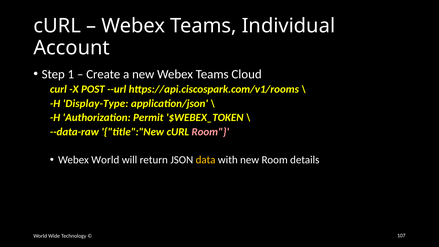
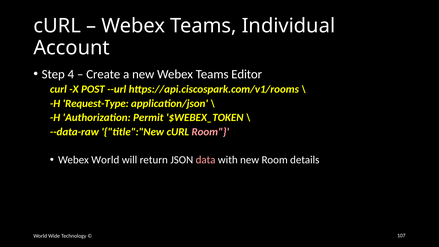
1: 1 -> 4
Cloud: Cloud -> Editor
Display-Type: Display-Type -> Request-Type
data colour: yellow -> pink
